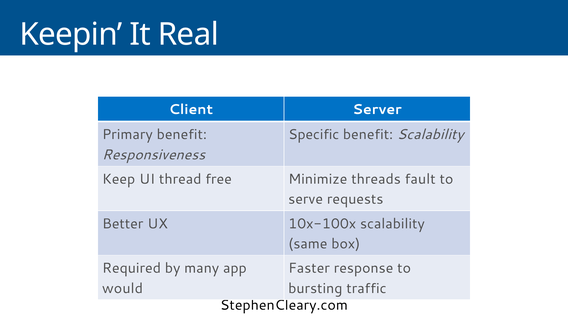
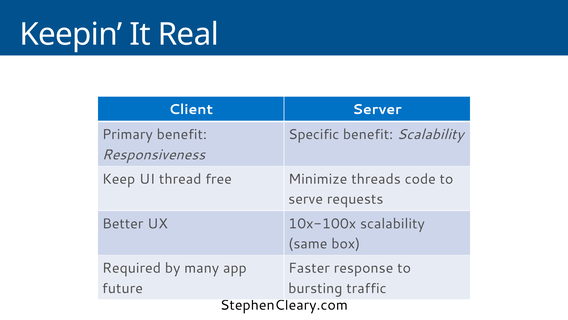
fault: fault -> code
would: would -> future
